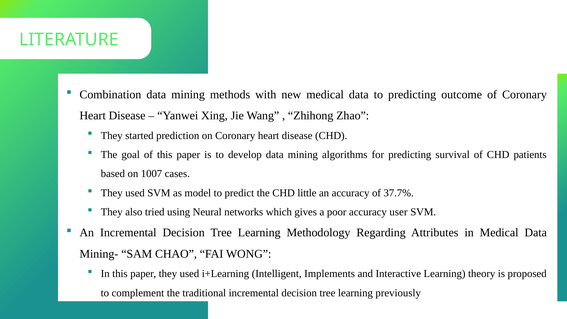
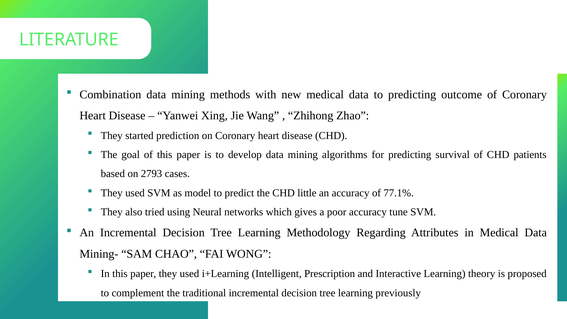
1007: 1007 -> 2793
37.7%: 37.7% -> 77.1%
user: user -> tune
Implements: Implements -> Prescription
